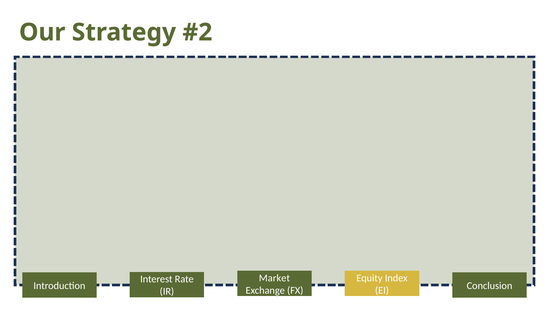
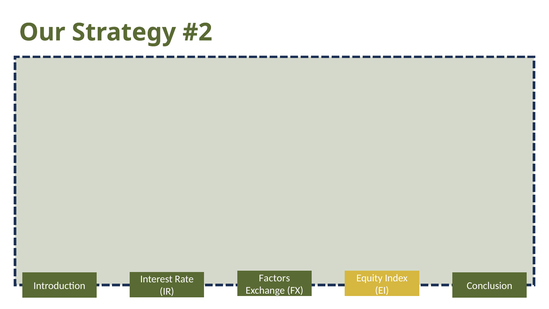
Market: Market -> Factors
